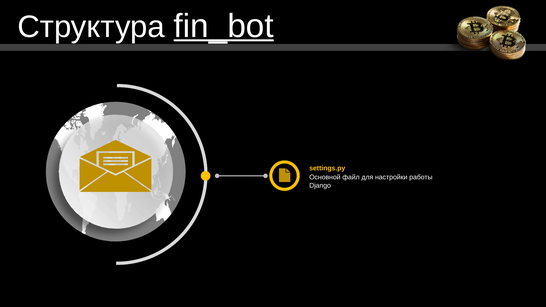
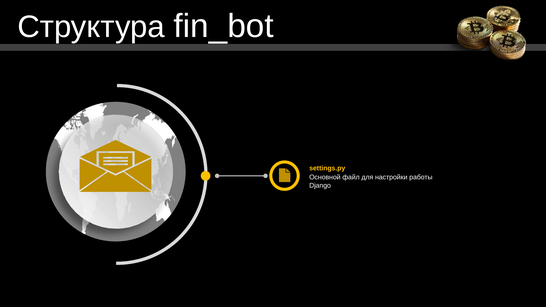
fin_bot underline: present -> none
